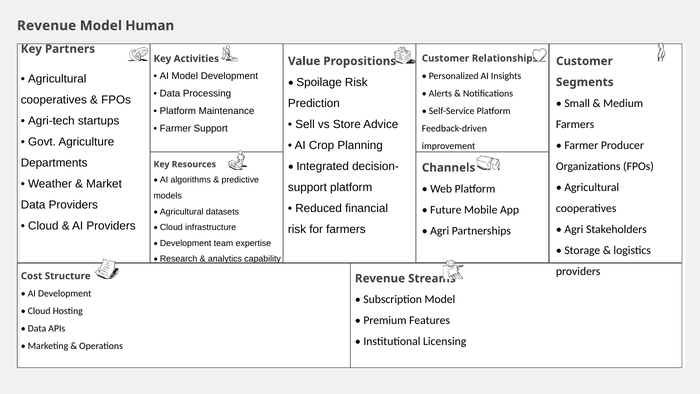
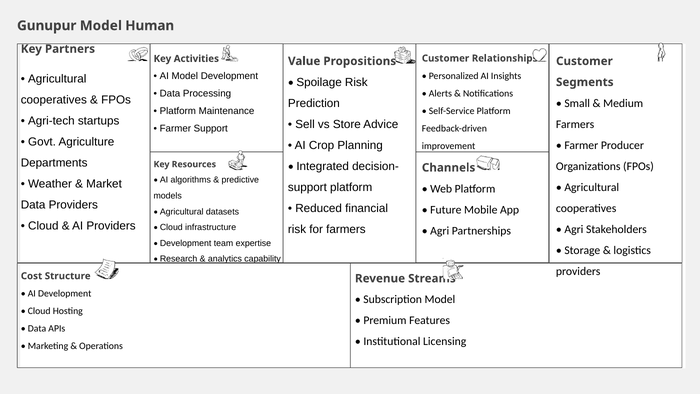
Revenue at (47, 26): Revenue -> Gunupur
